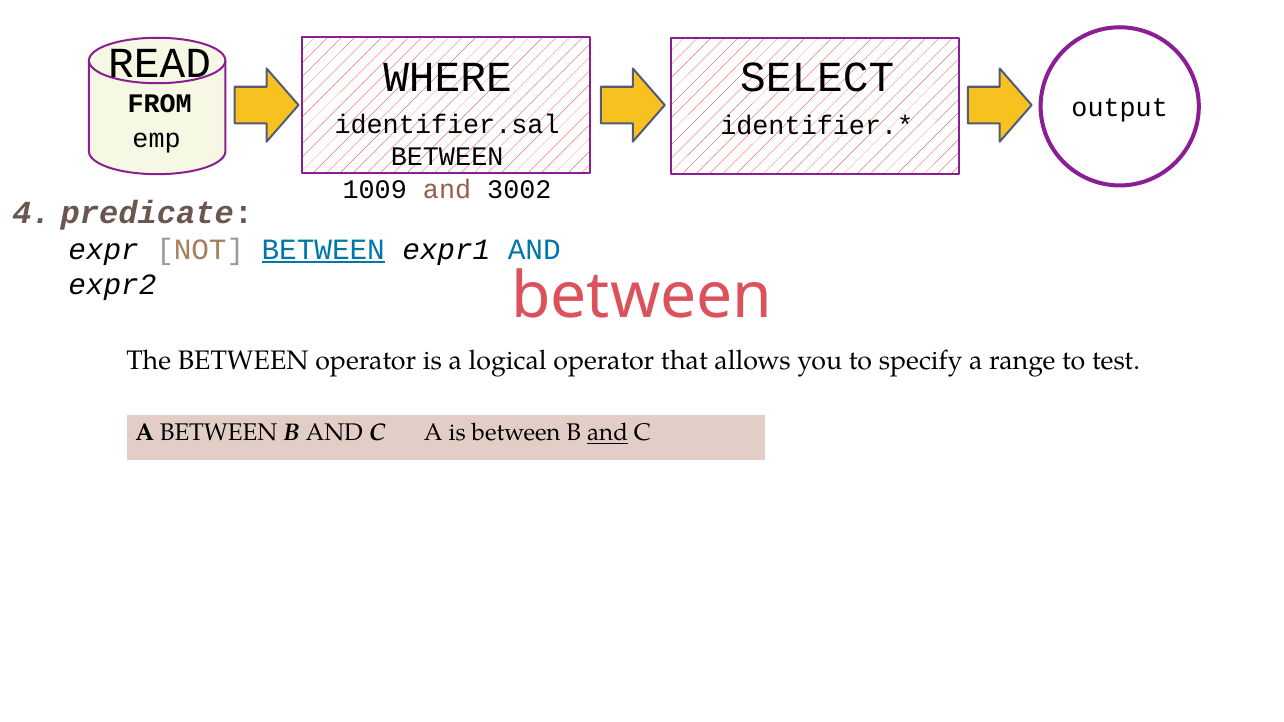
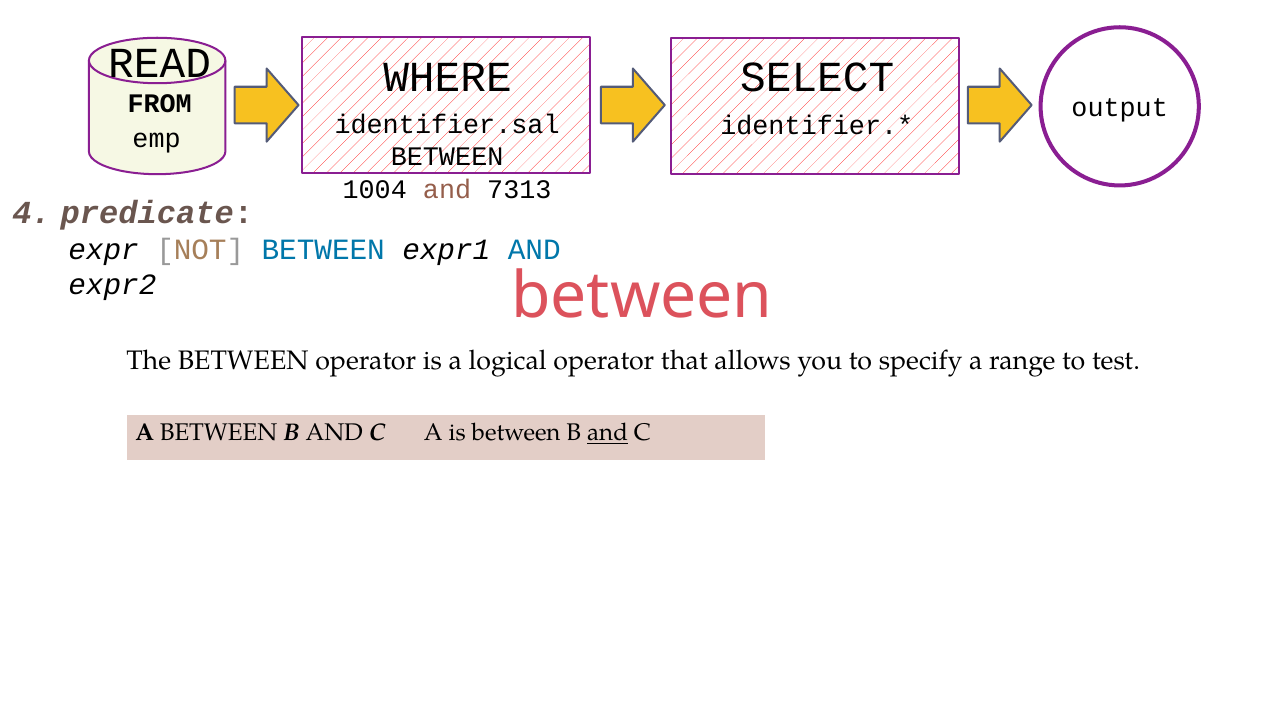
1009: 1009 -> 1004
3002: 3002 -> 7313
BETWEEN at (323, 250) underline: present -> none
